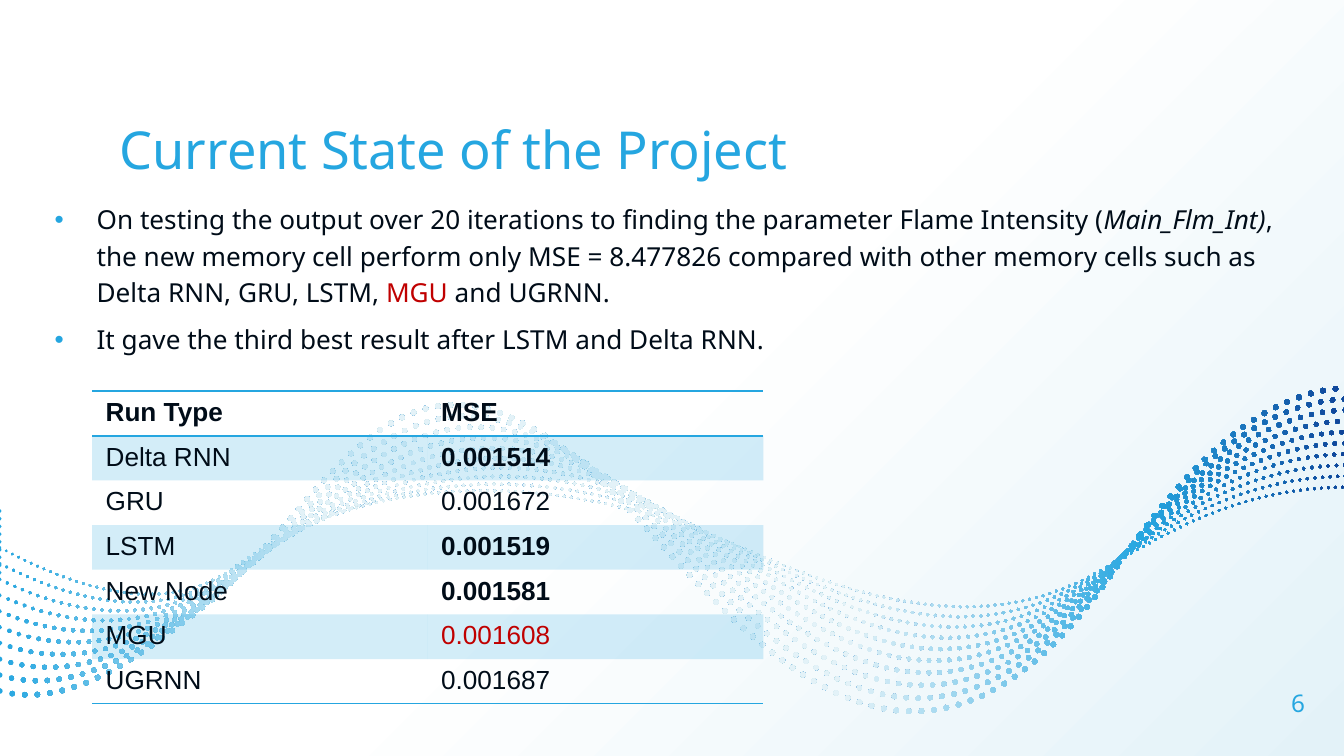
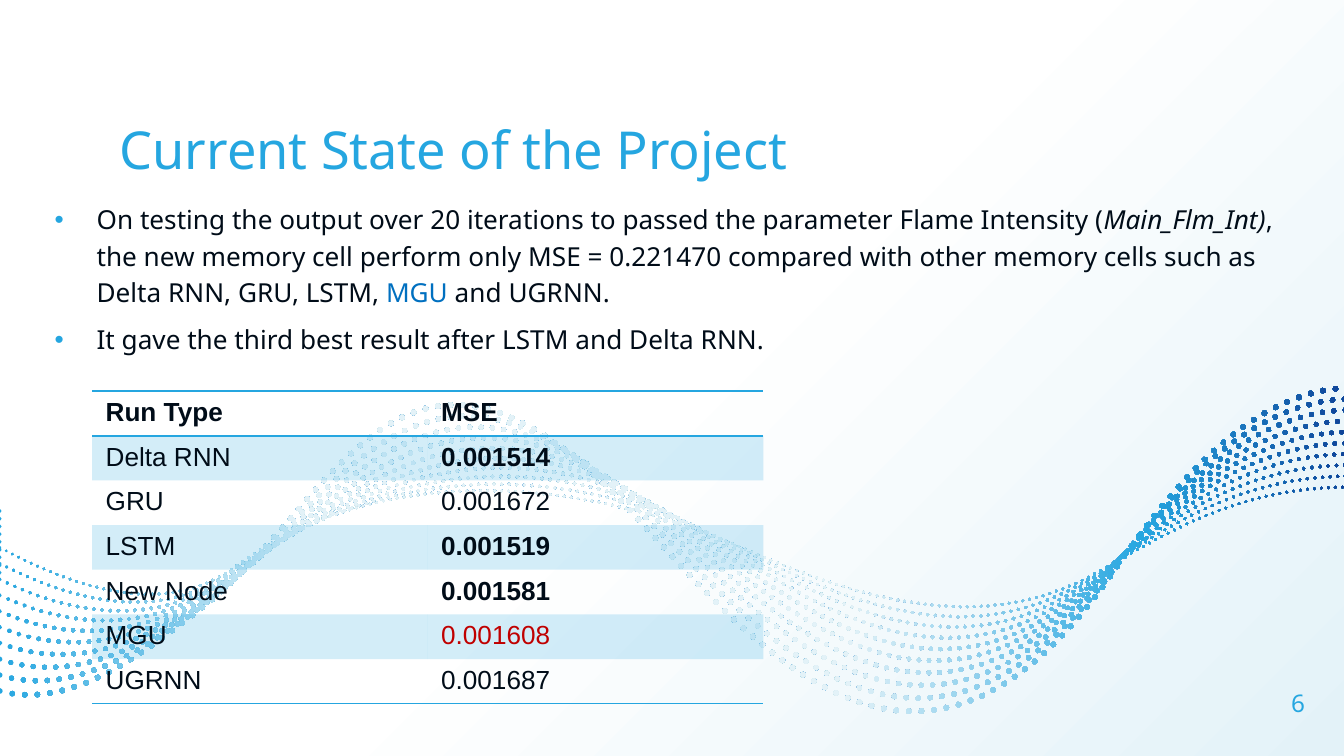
finding: finding -> passed
8.477826: 8.477826 -> 0.221470
MGU at (417, 294) colour: red -> blue
